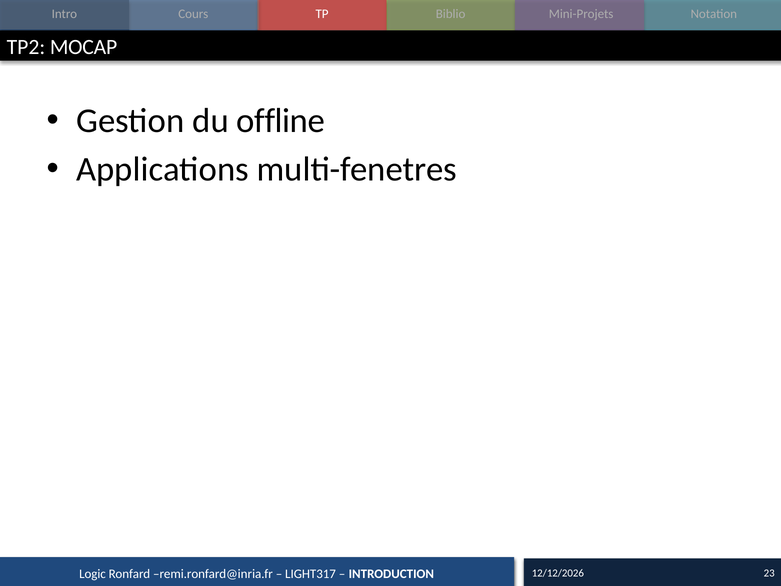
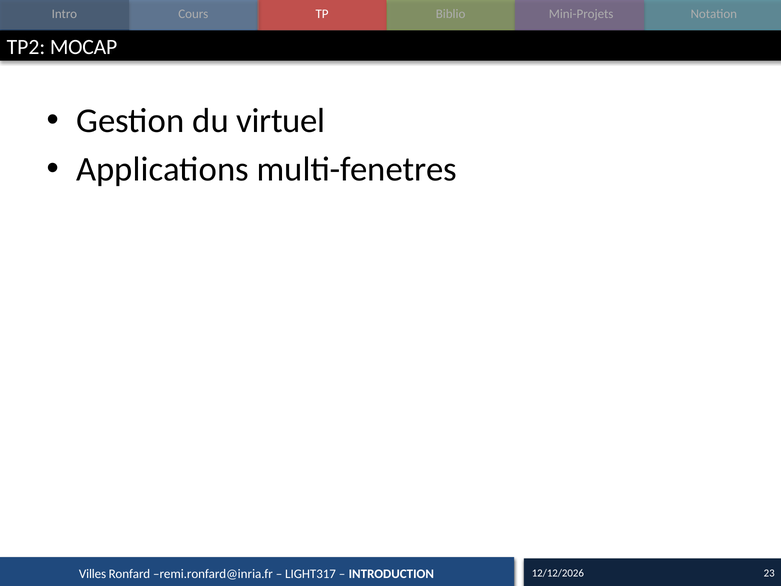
offline: offline -> virtuel
Logic: Logic -> Villes
